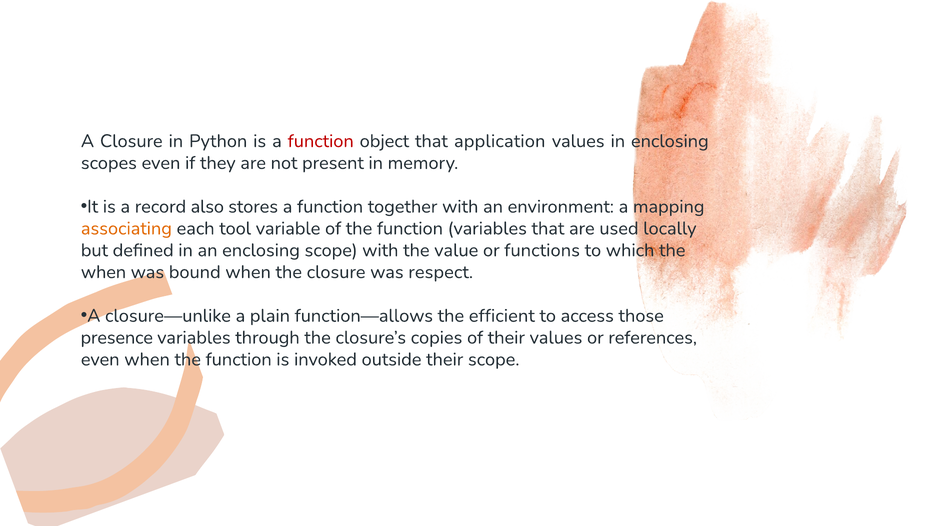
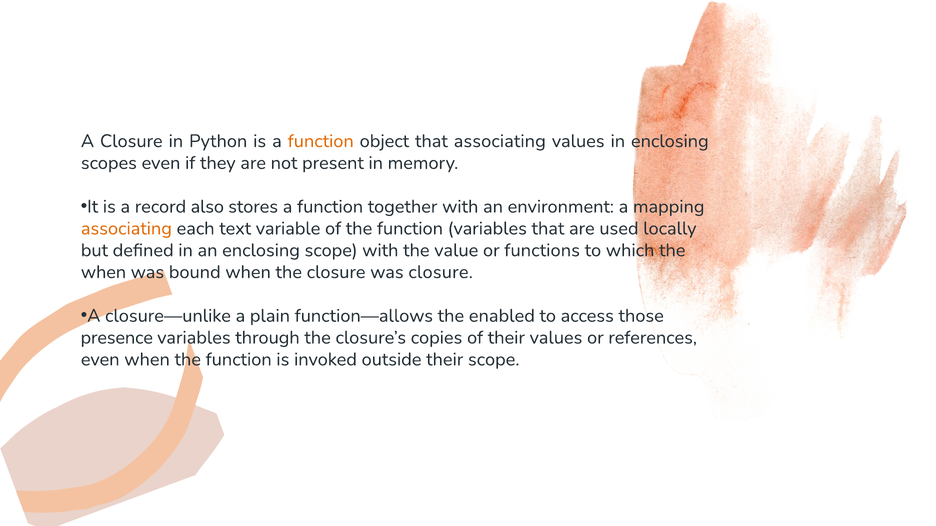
function at (321, 141) colour: red -> orange
that application: application -> associating
tool: tool -> text
was respect: respect -> closure
efficient: efficient -> enabled
